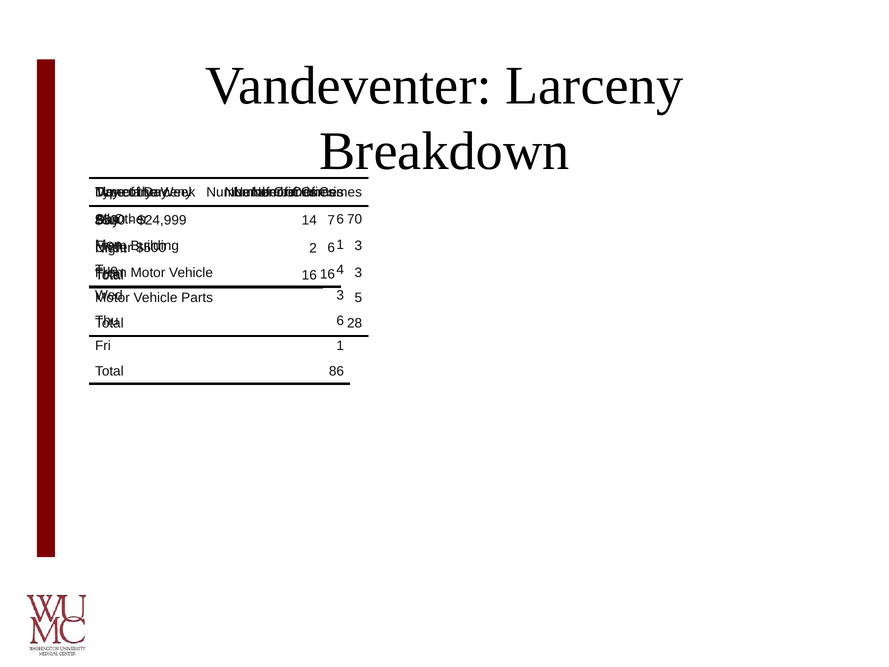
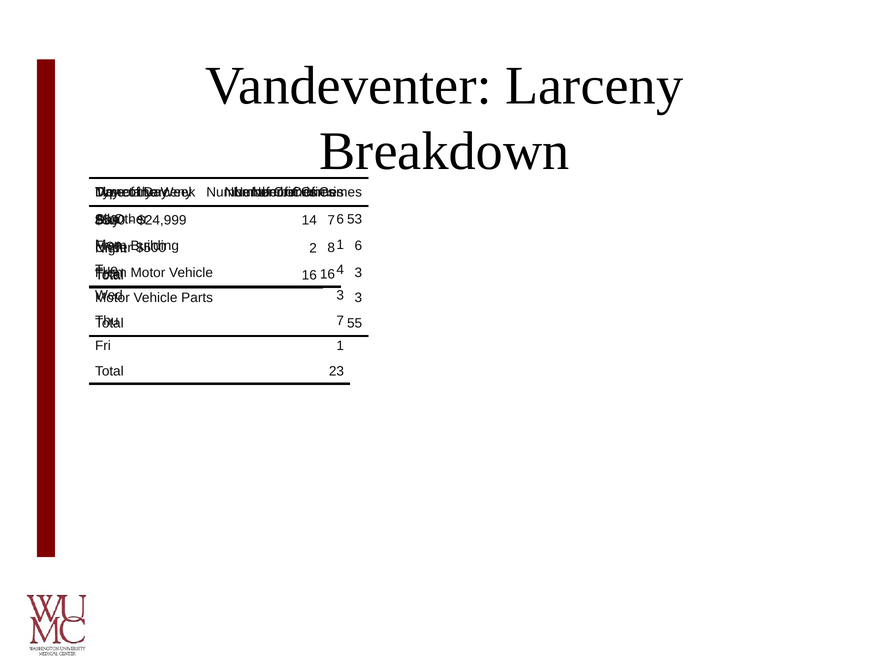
70: 70 -> 53
3 at (358, 246): 3 -> 6
6 at (331, 248): 6 -> 8
Parts 5: 5 -> 3
6 at (340, 321): 6 -> 7
28: 28 -> 55
86: 86 -> 23
